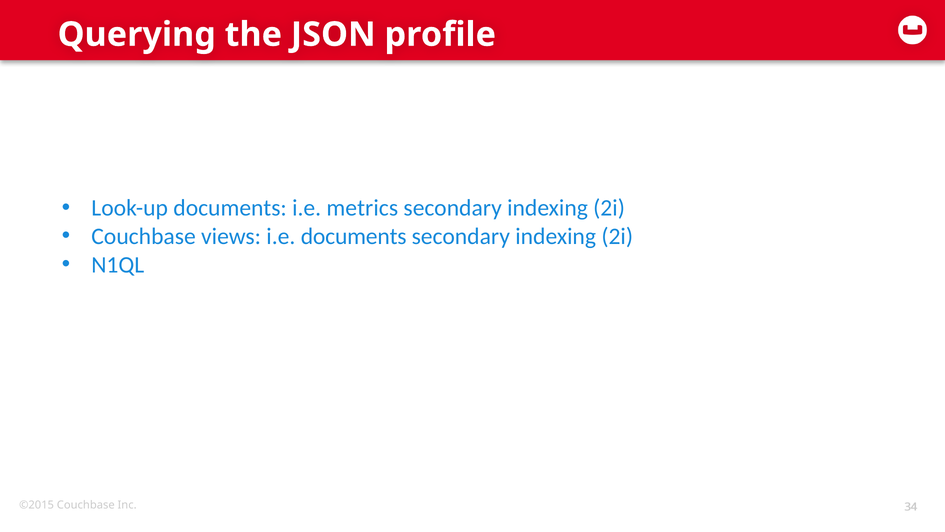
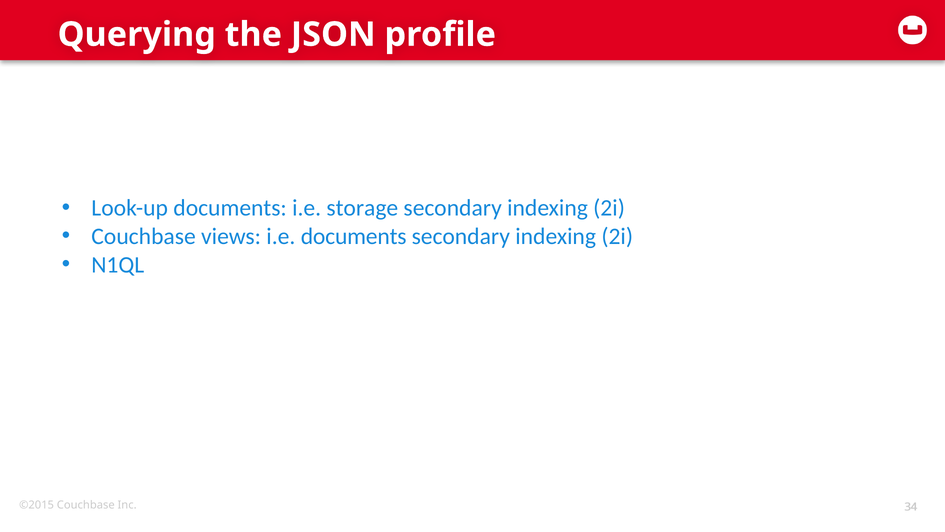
metrics: metrics -> storage
